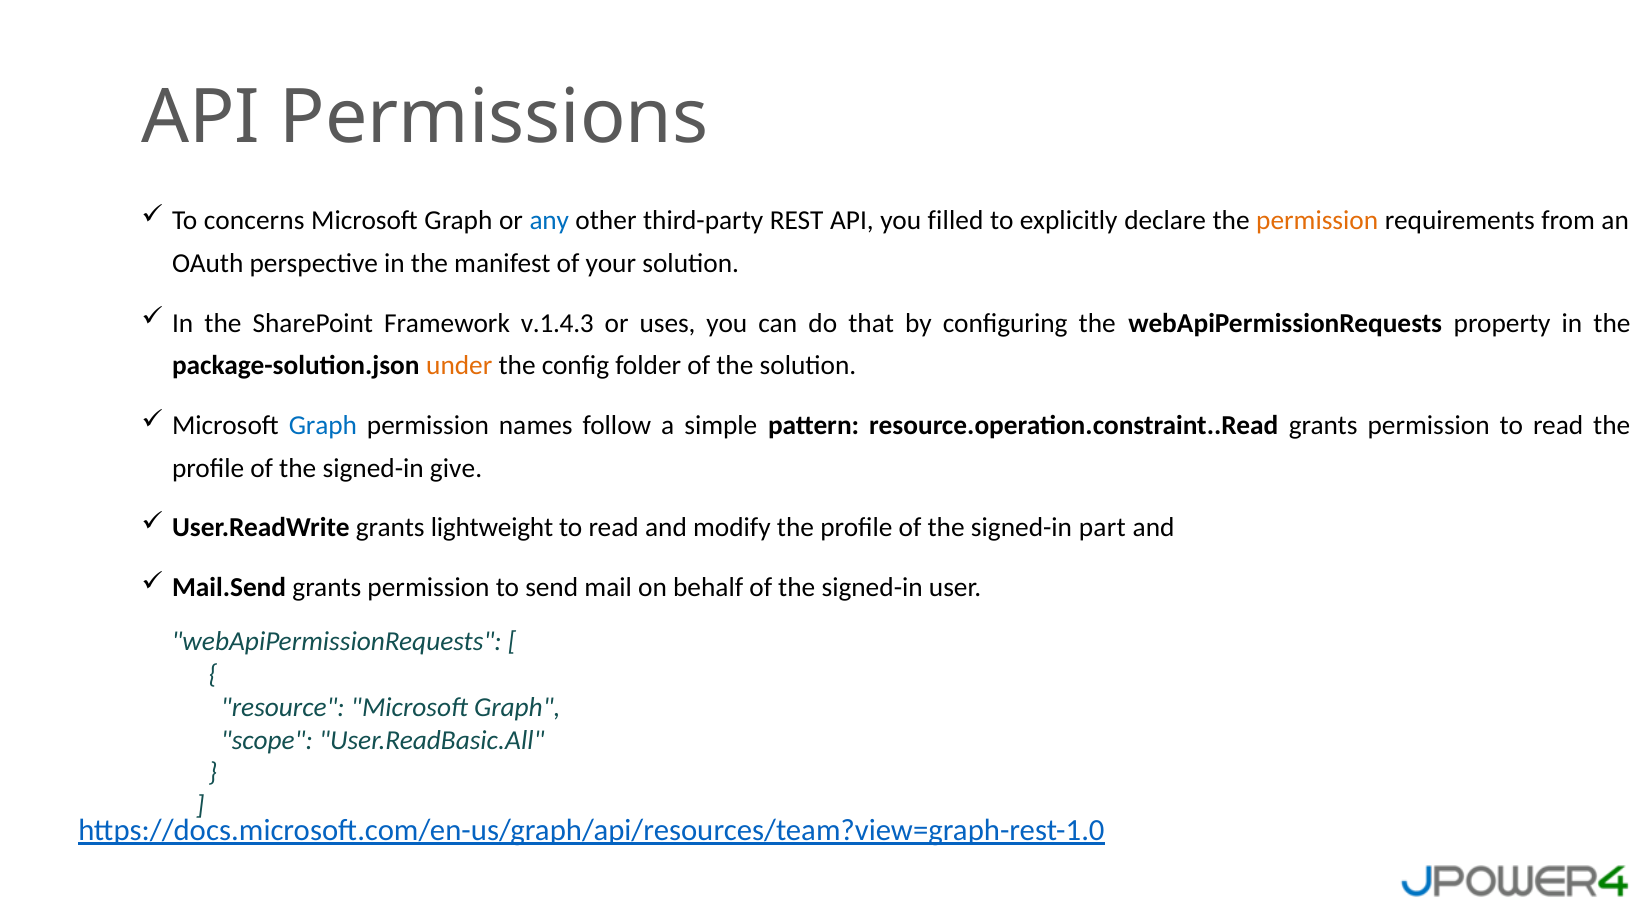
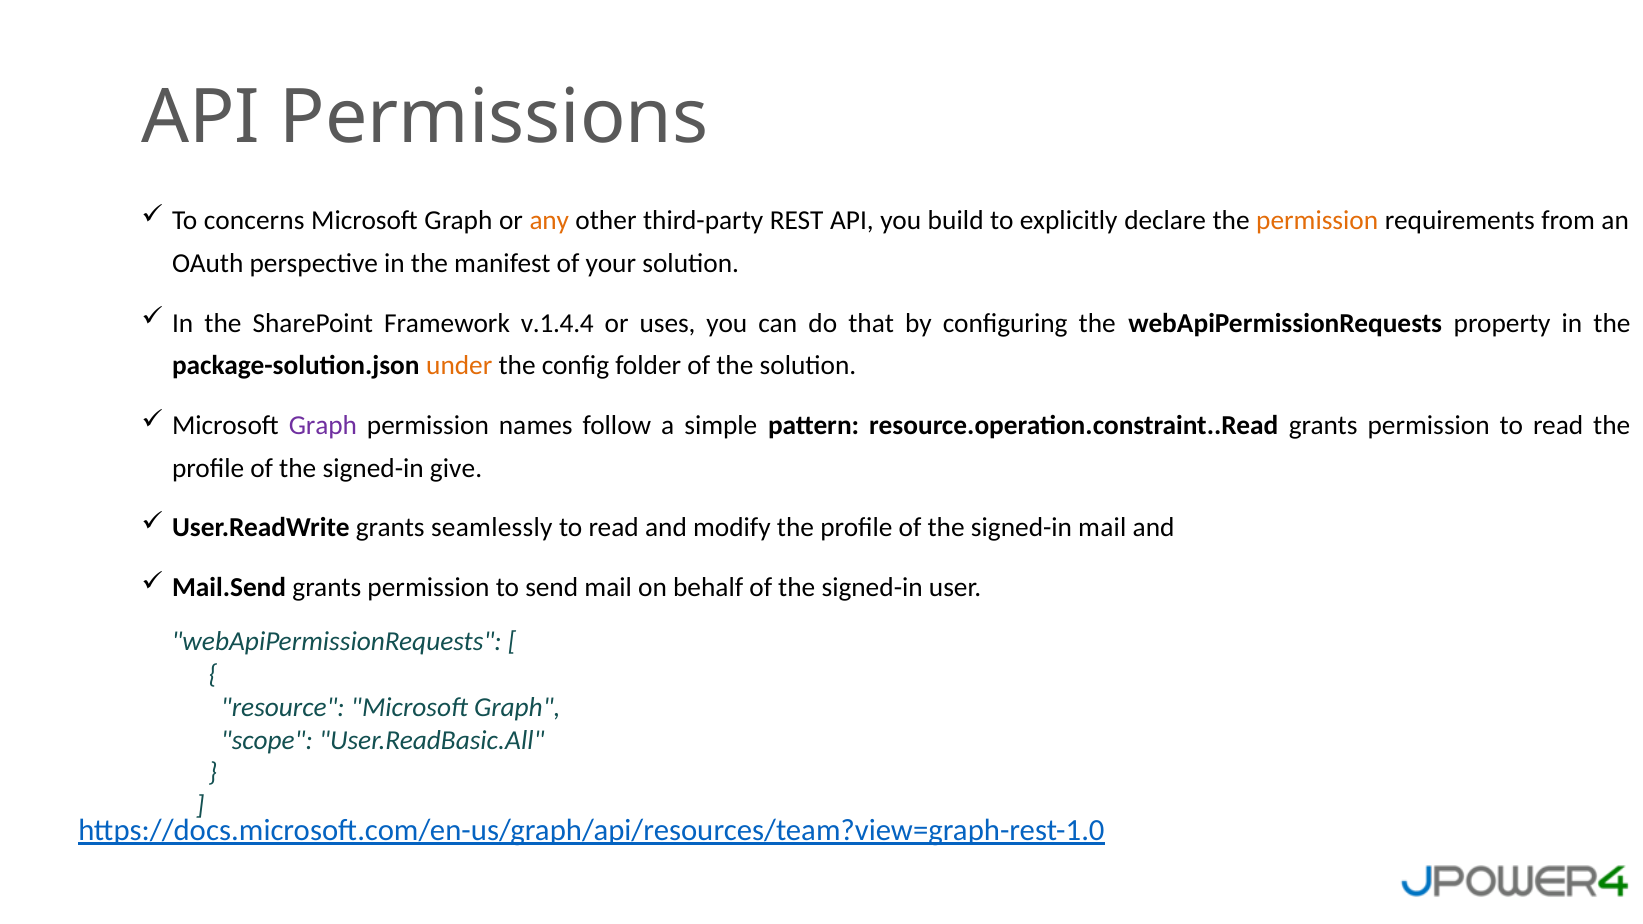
any colour: blue -> orange
filled: filled -> build
v.1.4.3: v.1.4.3 -> v.1.4.4
Graph at (323, 426) colour: blue -> purple
lightweight: lightweight -> seamlessly
signed-in part: part -> mail
